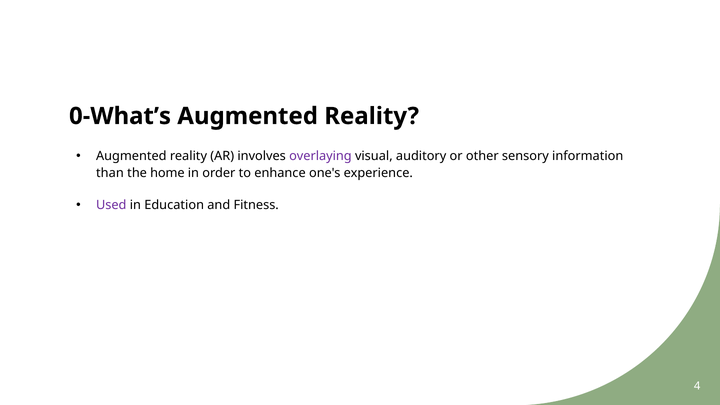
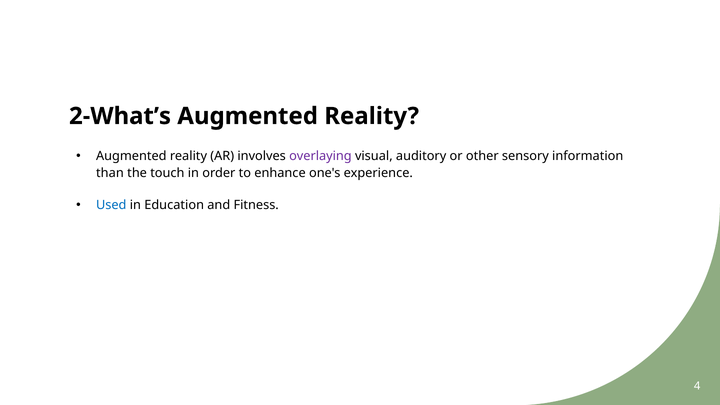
0-What’s: 0-What’s -> 2-What’s
home: home -> touch
Used colour: purple -> blue
